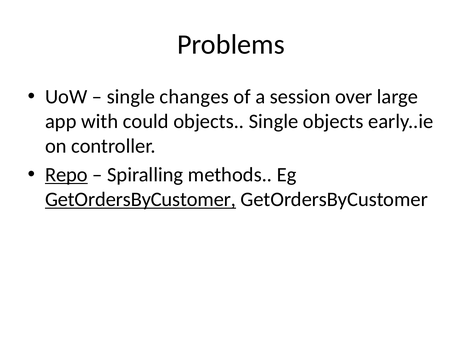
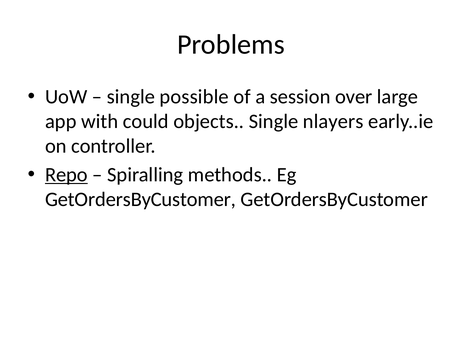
changes: changes -> possible
Single objects: objects -> nlayers
GetOrdersByCustomer at (141, 200) underline: present -> none
